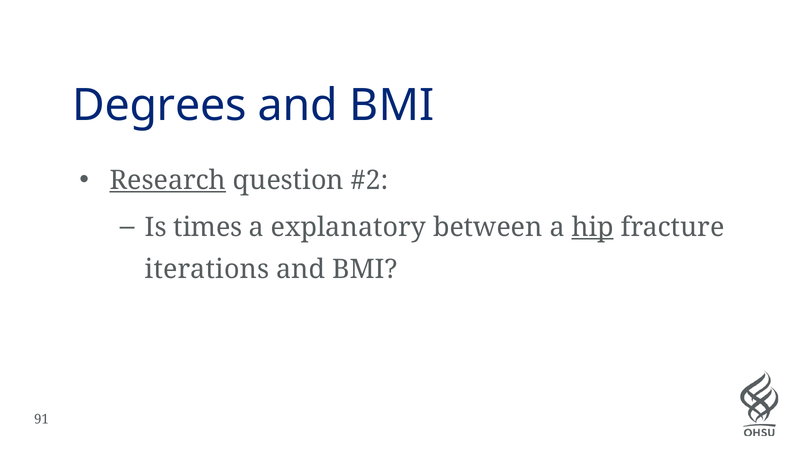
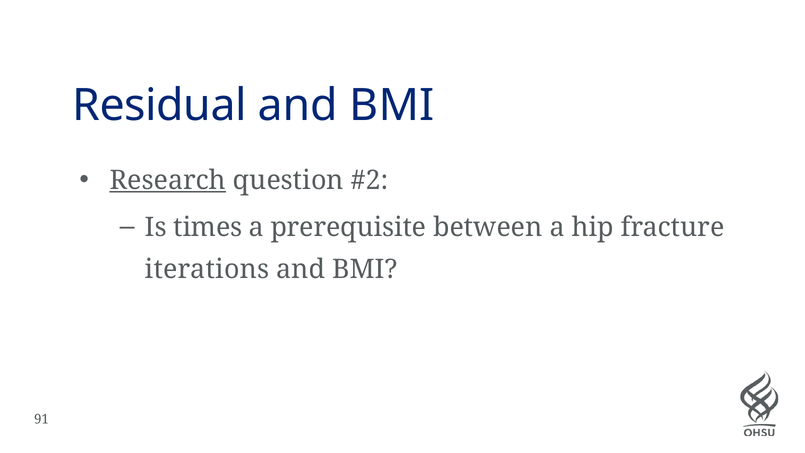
Degrees: Degrees -> Residual
explanatory: explanatory -> prerequisite
hip underline: present -> none
